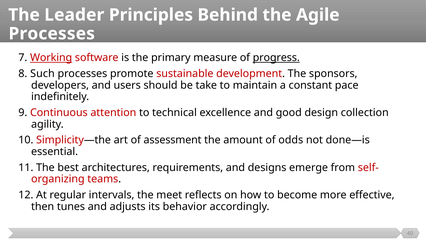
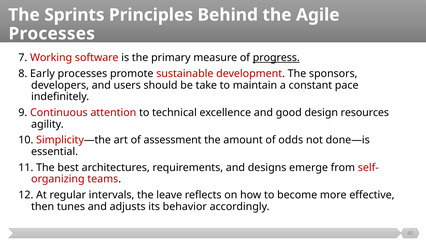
Leader: Leader -> Sprints
Working underline: present -> none
Such: Such -> Early
collection: collection -> resources
meet: meet -> leave
